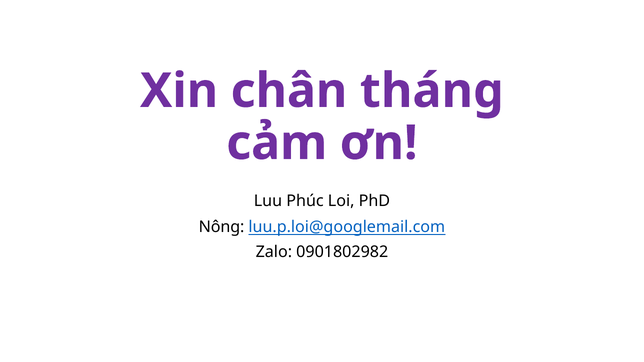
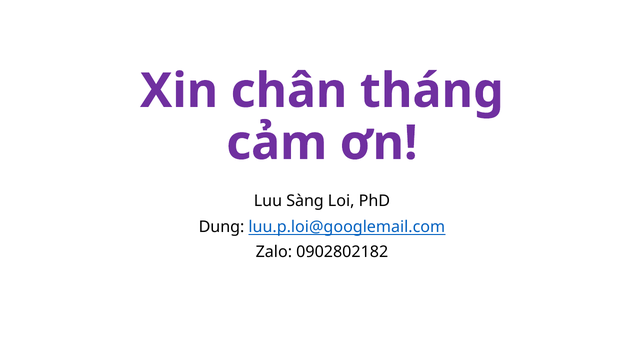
Phúc: Phúc -> Sàng
Nông: Nông -> Dung
0901802982: 0901802982 -> 0902802182
